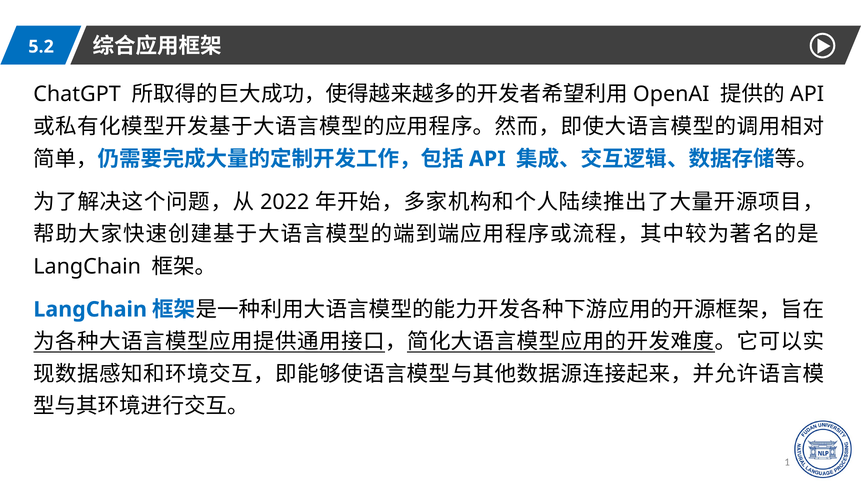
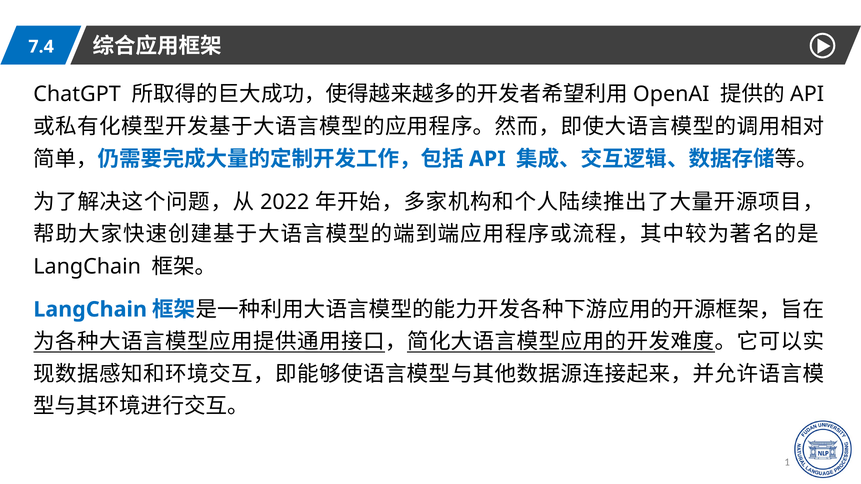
5.2: 5.2 -> 7.4
